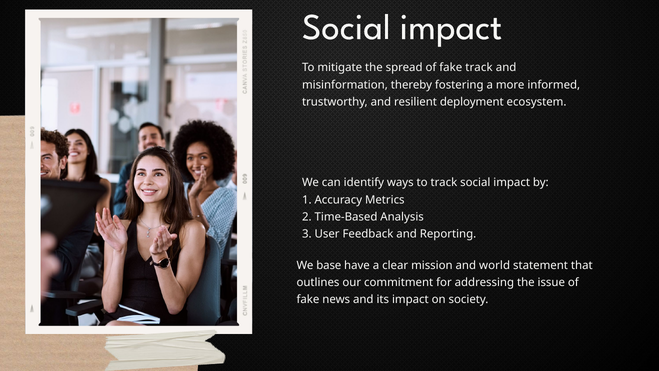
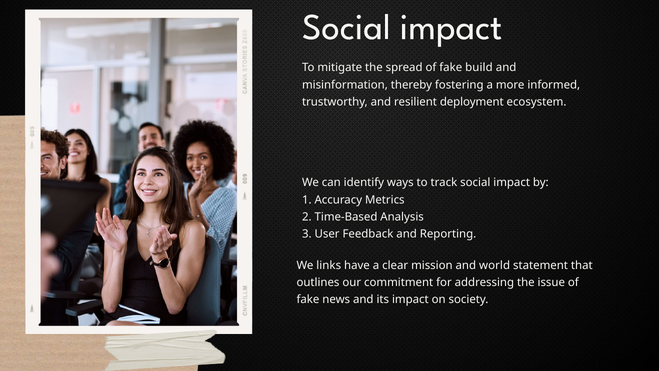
fake track: track -> build
base: base -> links
